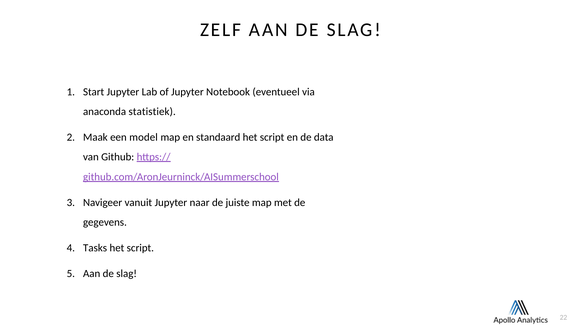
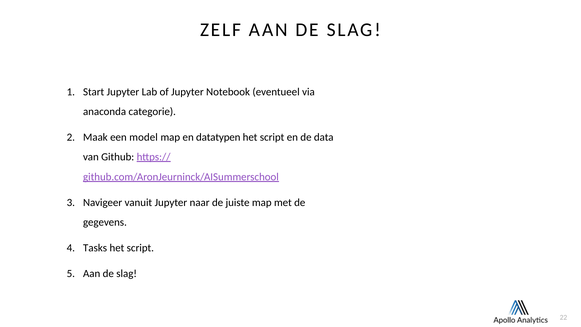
statistiek: statistiek -> categorie
standaard: standaard -> datatypen
